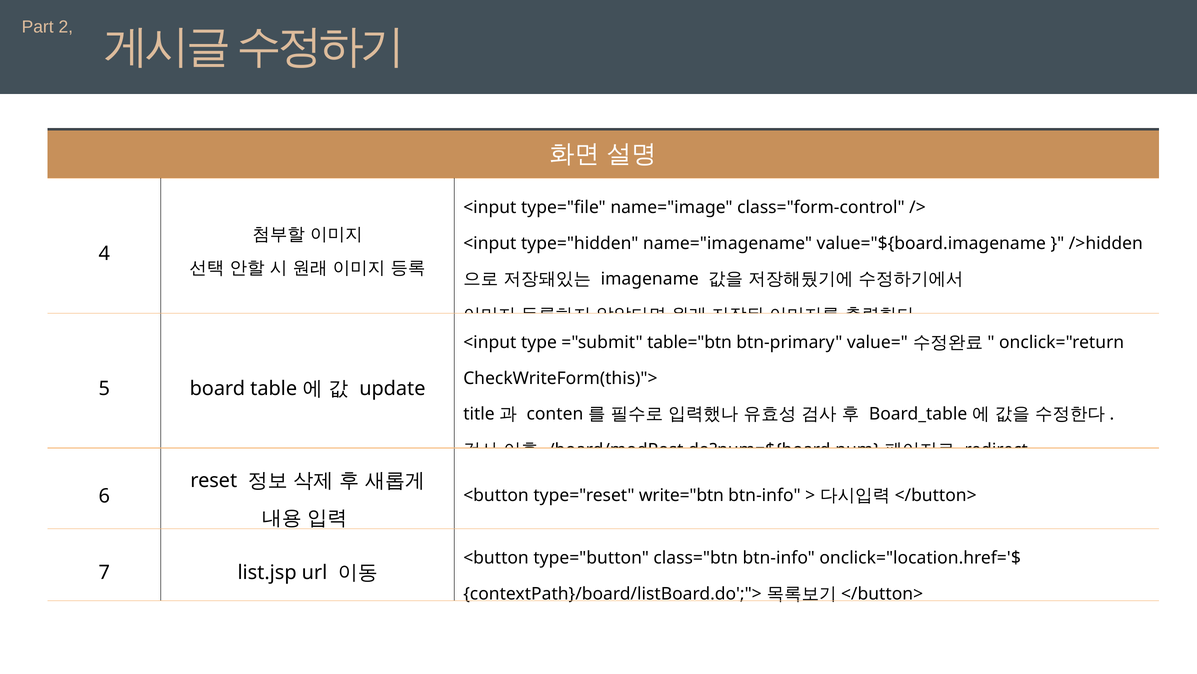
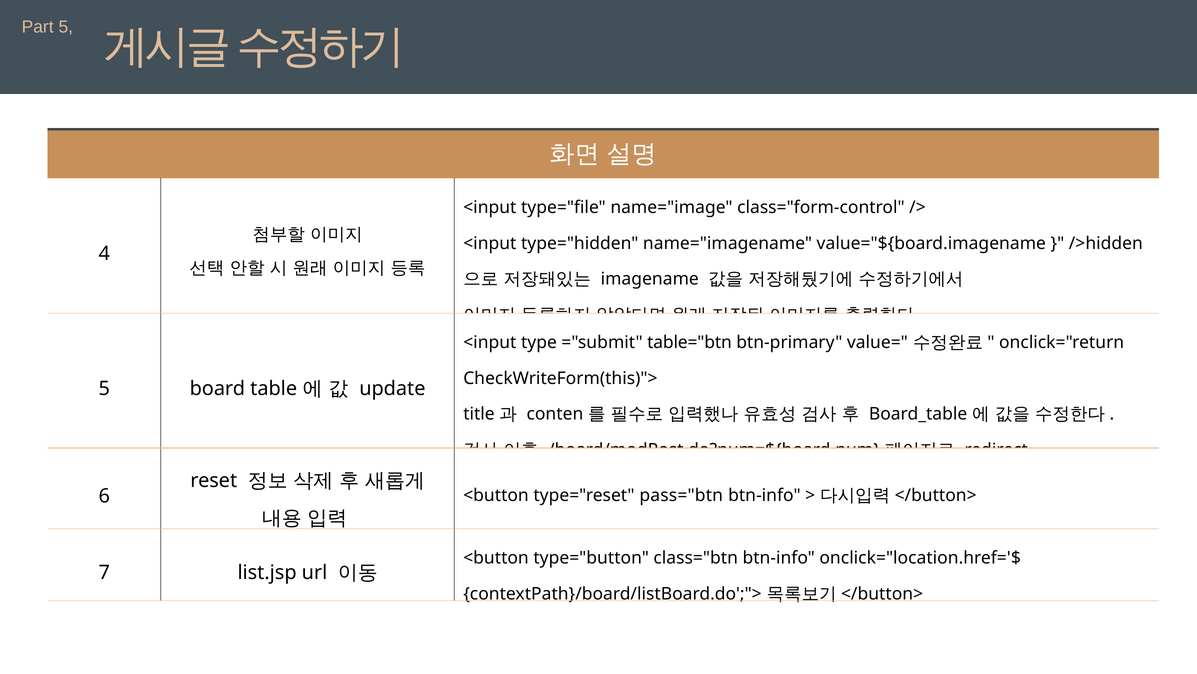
Part 2: 2 -> 5
write="btn: write="btn -> pass="btn
